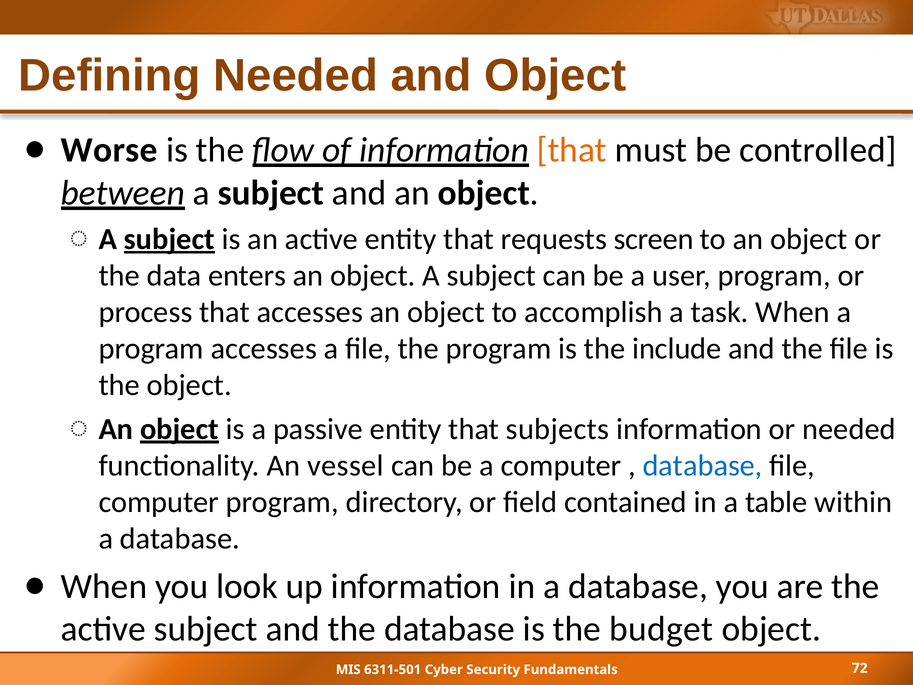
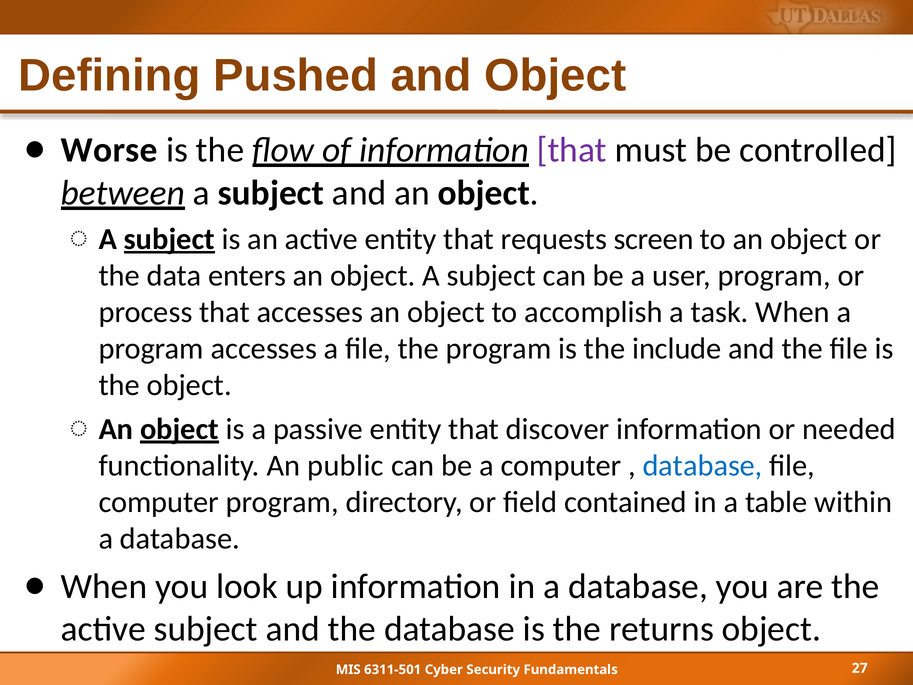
Defining Needed: Needed -> Pushed
that at (572, 150) colour: orange -> purple
subjects: subjects -> discover
vessel: vessel -> public
budget: budget -> returns
72: 72 -> 27
